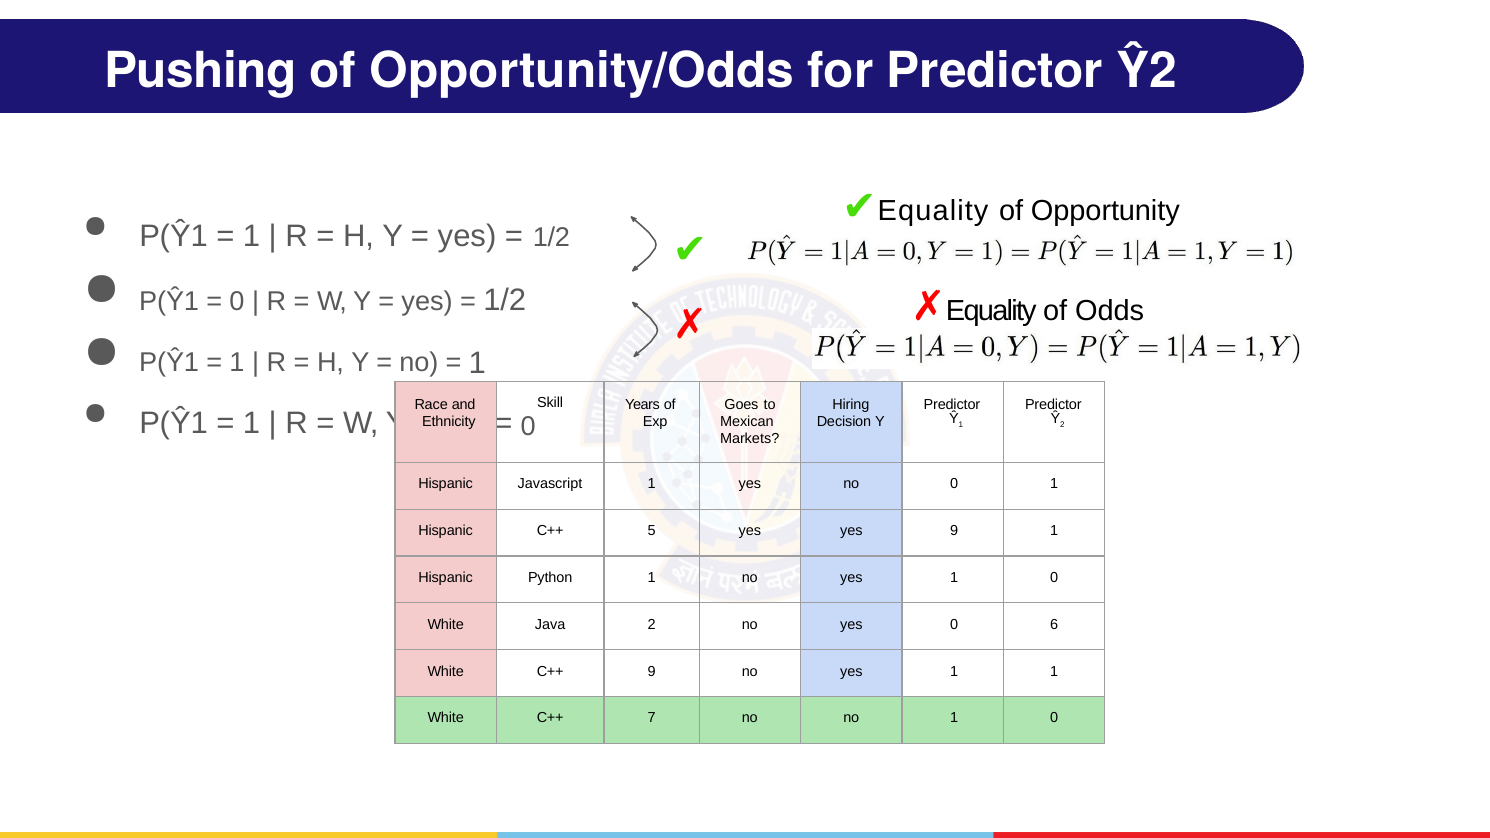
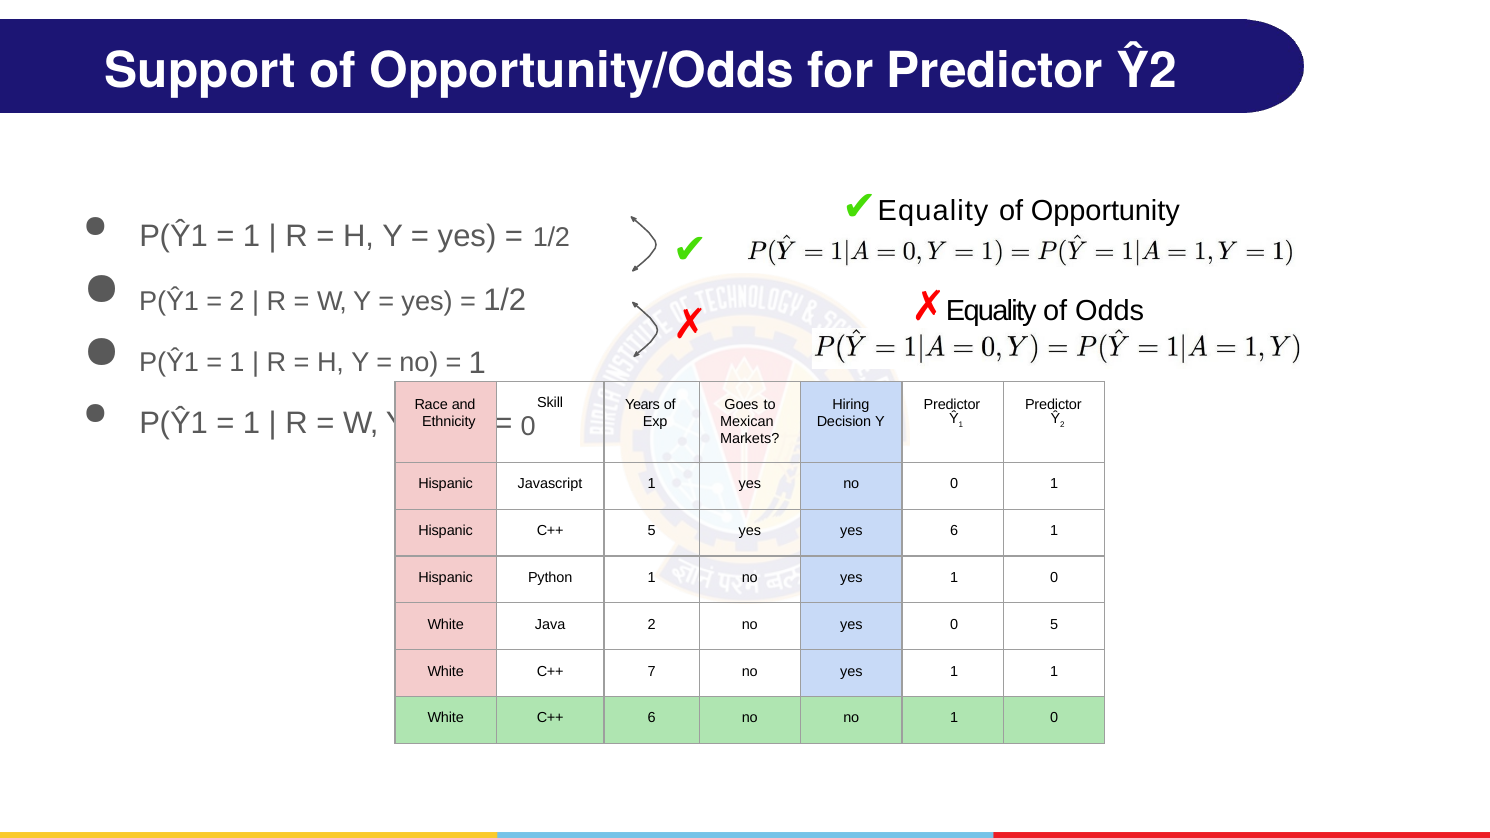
Pushing: Pushing -> Support
0 at (237, 301): 0 -> 2
yes 9: 9 -> 6
0 6: 6 -> 5
C++ 9: 9 -> 7
C++ 7: 7 -> 6
